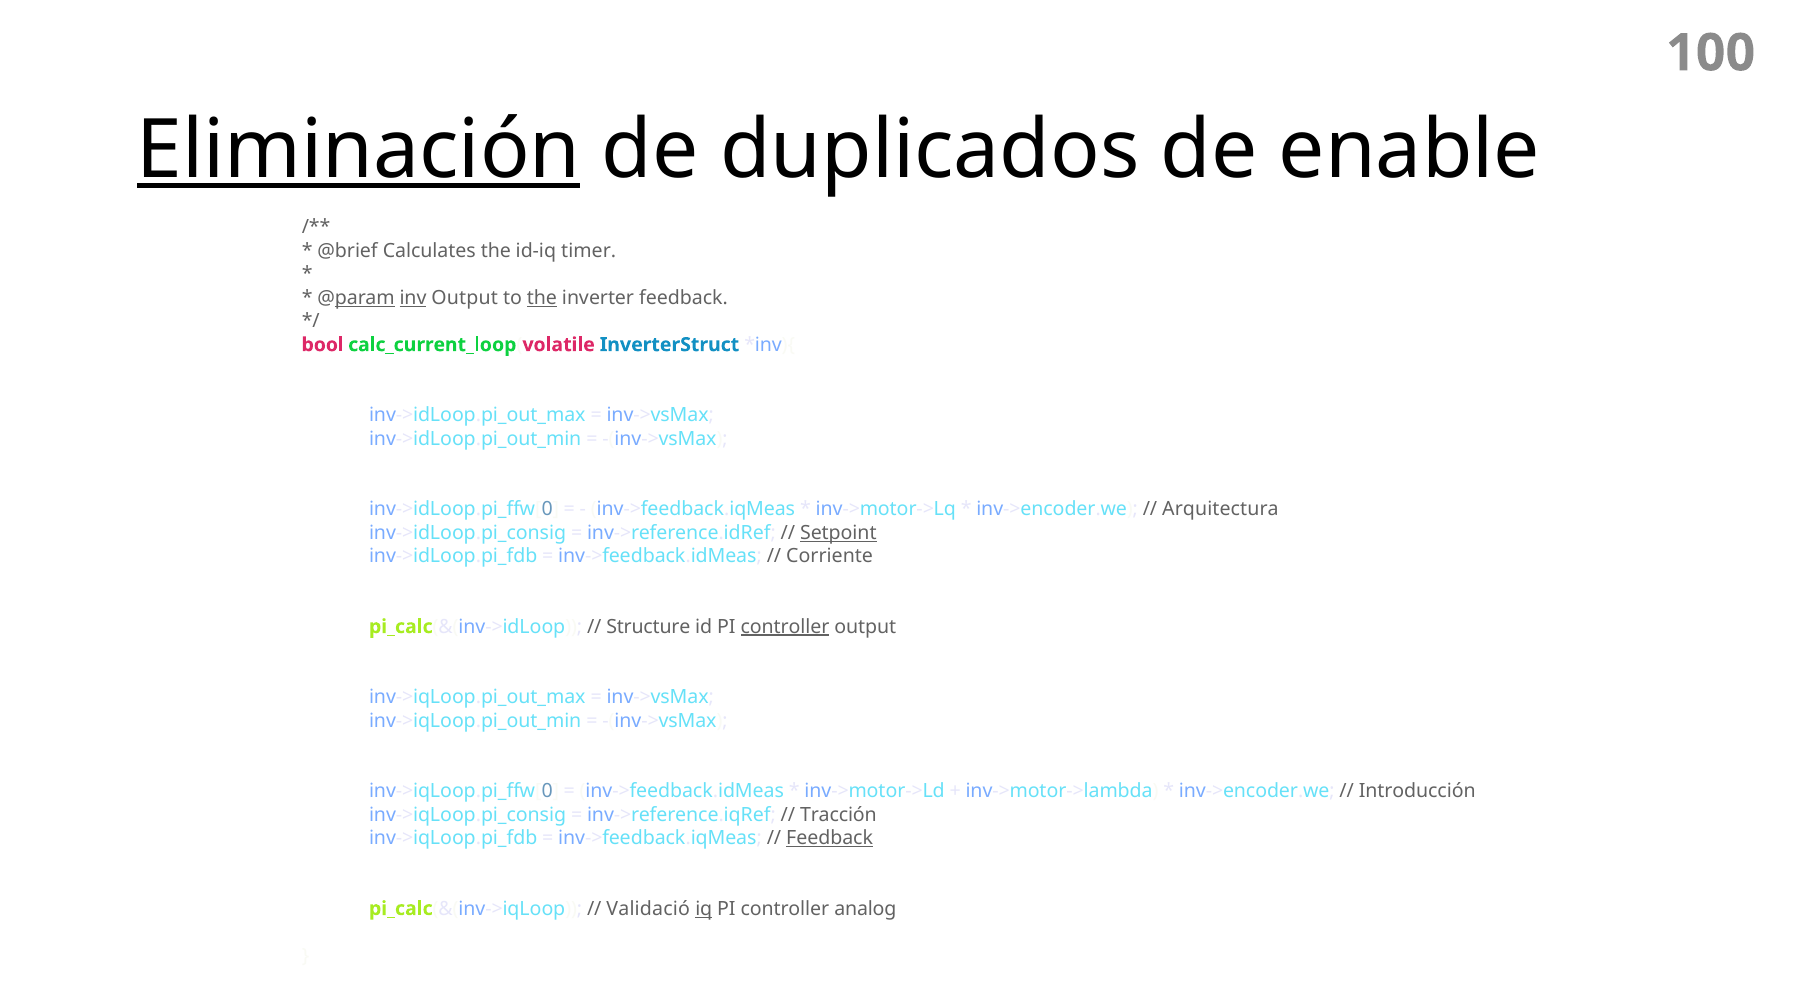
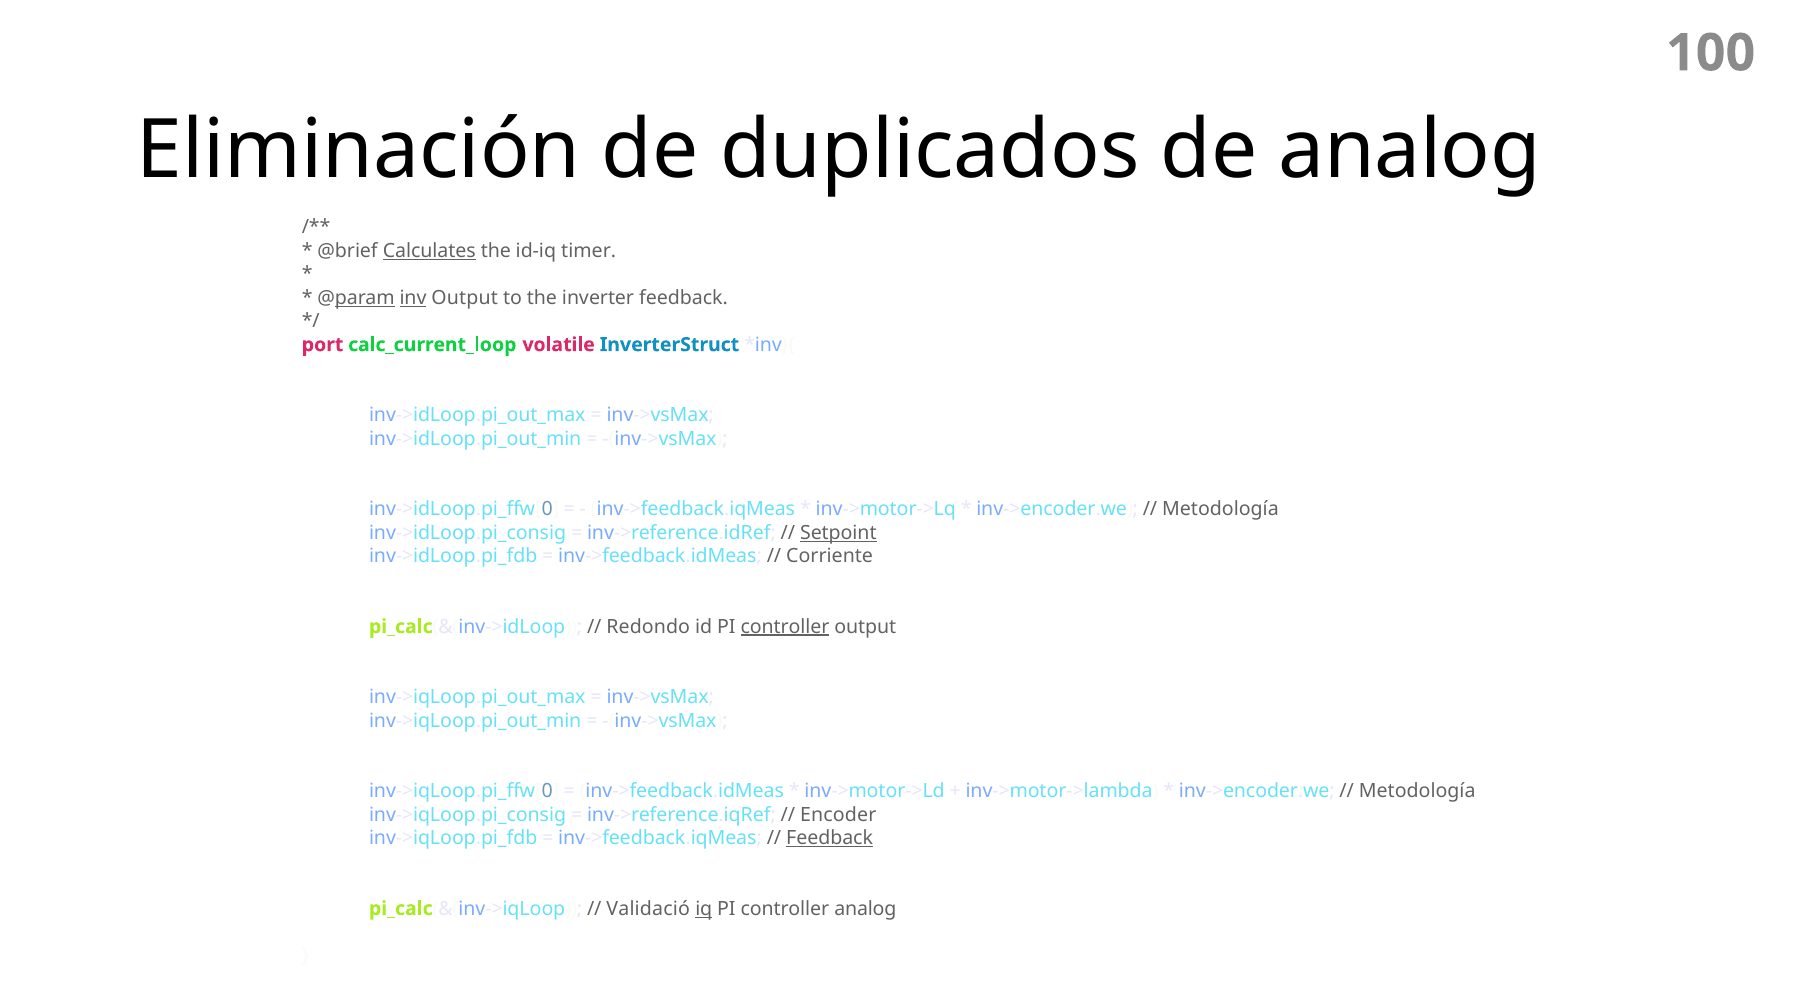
Eliminación underline: present -> none
de enable: enable -> analog
Calculates underline: none -> present
the at (542, 298) underline: present -> none
bool: bool -> port
Arquitectura at (1220, 509): Arquitectura -> Metodología
Structure: Structure -> Redondo
Introducción at (1417, 792): Introducción -> Metodología
Tracción: Tracción -> Encoder
